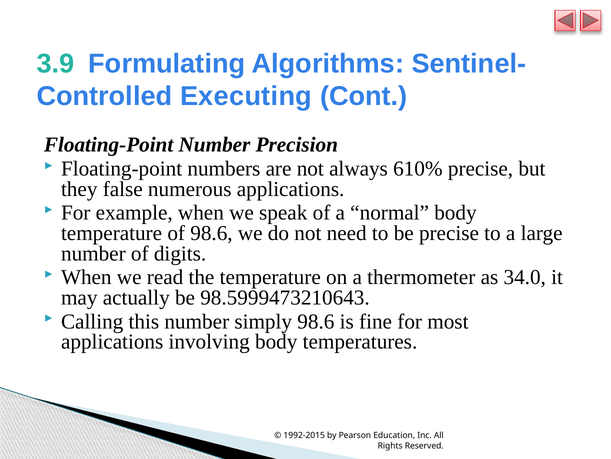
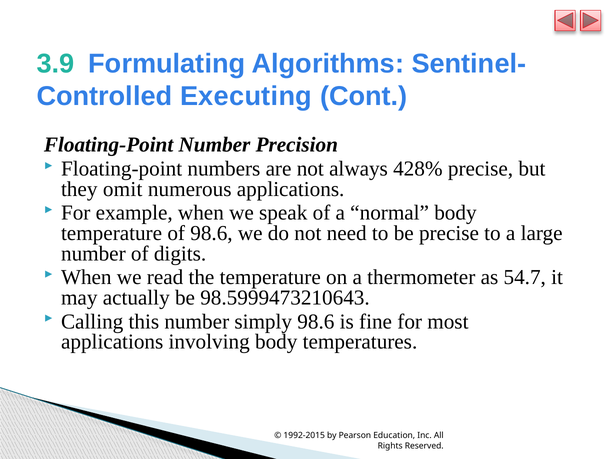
610%: 610% -> 428%
false: false -> omit
34.0: 34.0 -> 54.7
